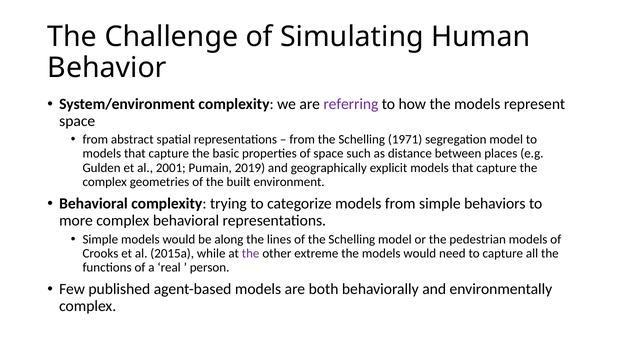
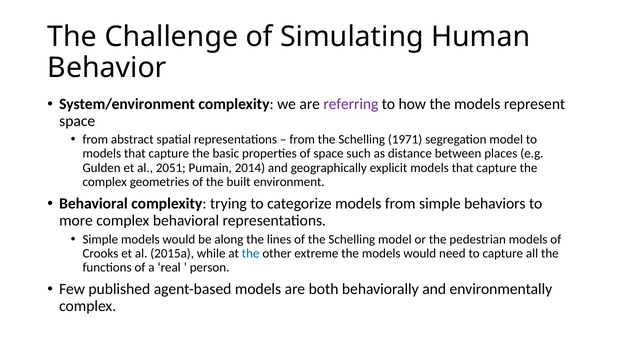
2001: 2001 -> 2051
2019: 2019 -> 2014
the at (251, 253) colour: purple -> blue
